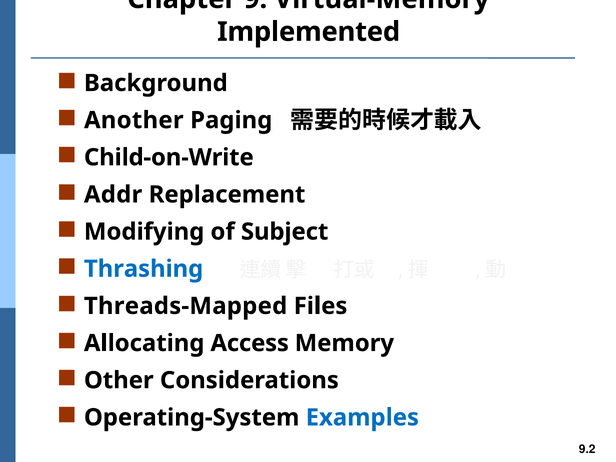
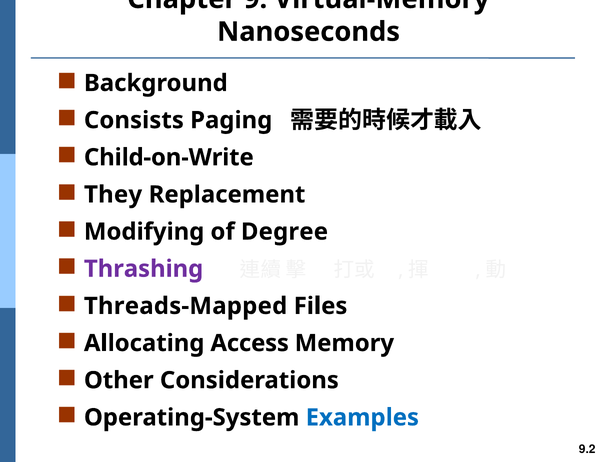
Implemented: Implemented -> Nanoseconds
Another: Another -> Consists
Addr: Addr -> They
Subject: Subject -> Degree
Thrashing colour: blue -> purple
